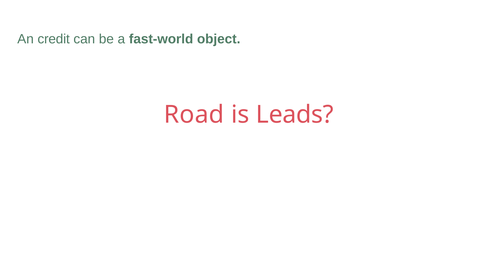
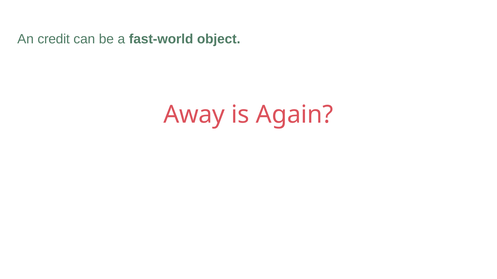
Road: Road -> Away
Leads: Leads -> Again
